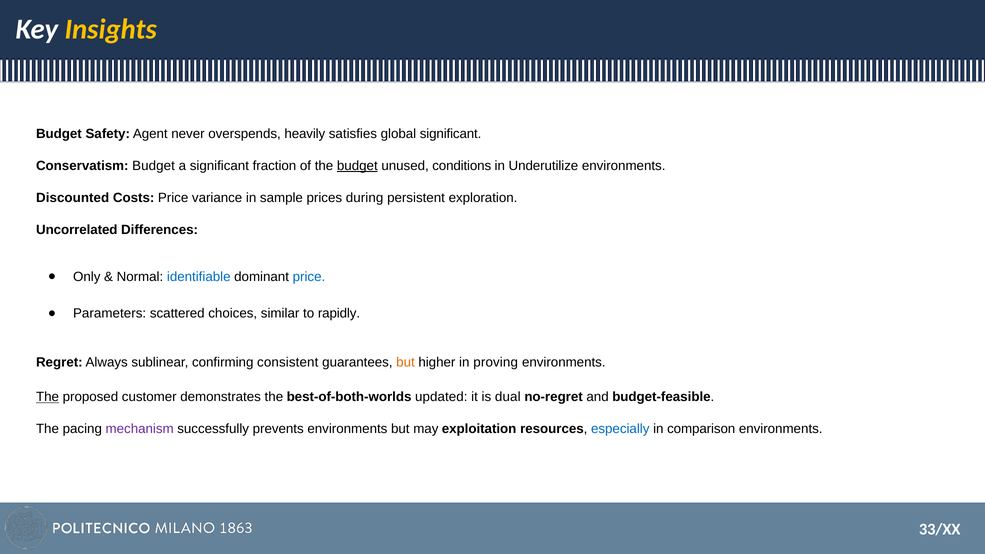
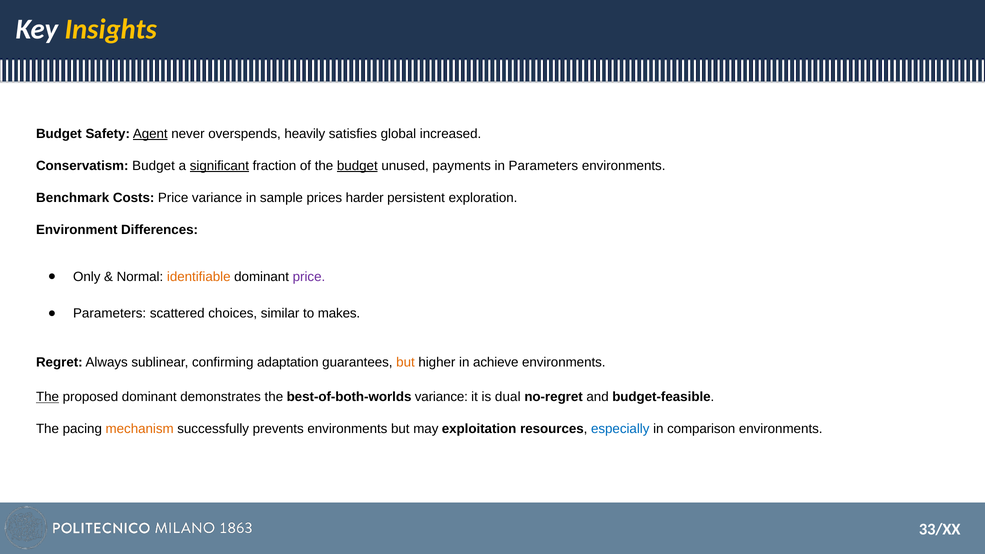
Agent underline: none -> present
global significant: significant -> increased
significant at (219, 166) underline: none -> present
conditions: conditions -> payments
in Underutilize: Underutilize -> Parameters
Discounted: Discounted -> Benchmark
during: during -> harder
Uncorrelated: Uncorrelated -> Environment
identifiable colour: blue -> orange
price at (309, 277) colour: blue -> purple
rapidly: rapidly -> makes
consistent: consistent -> adaptation
proving: proving -> achieve
proposed customer: customer -> dominant
best-of-both-worlds updated: updated -> variance
mechanism colour: purple -> orange
